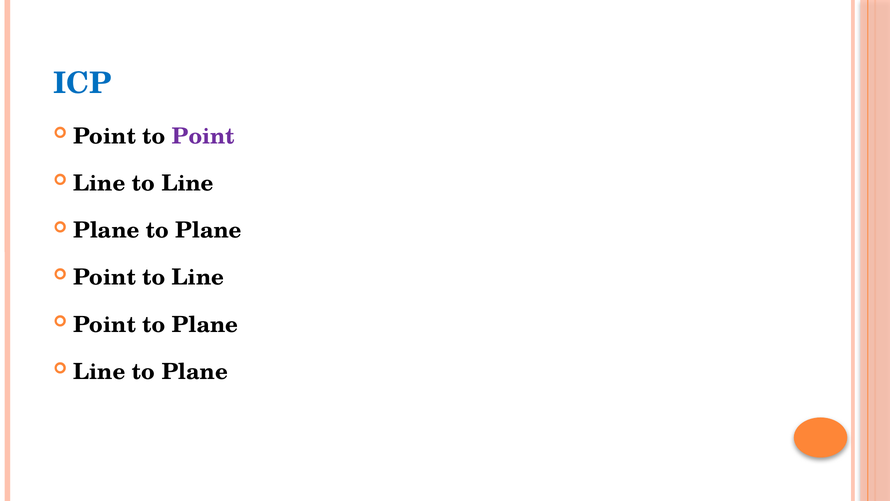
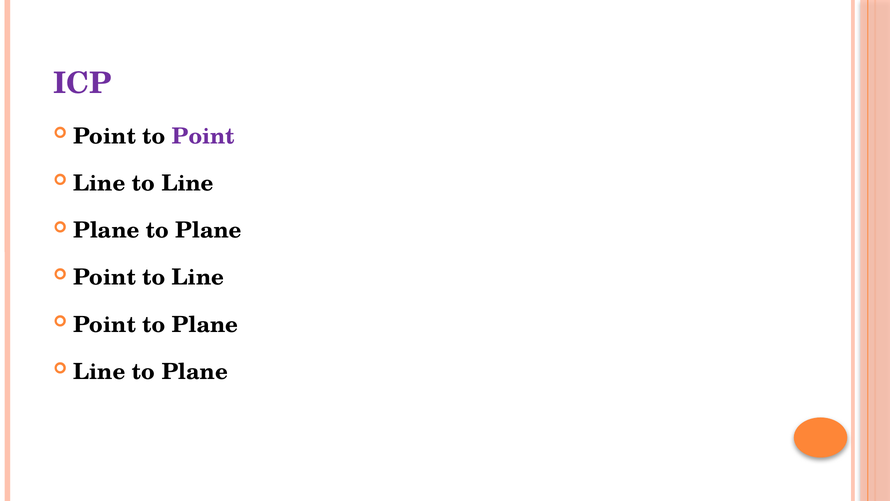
ICP colour: blue -> purple
